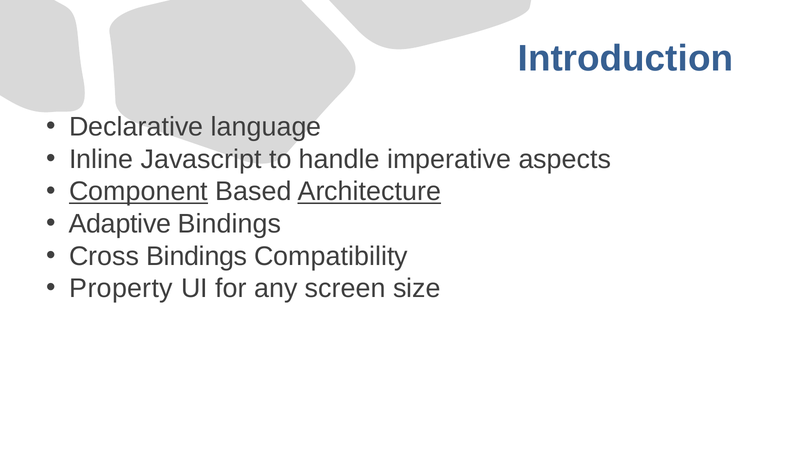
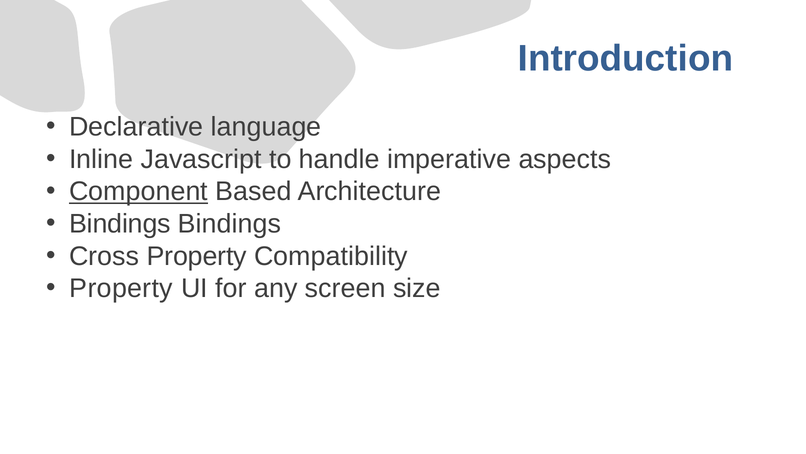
Architecture underline: present -> none
Adaptive at (120, 224): Adaptive -> Bindings
Cross Bindings: Bindings -> Property
